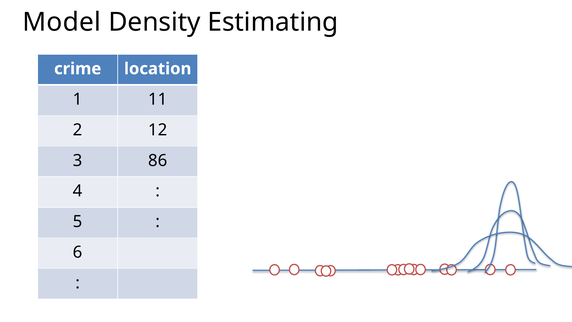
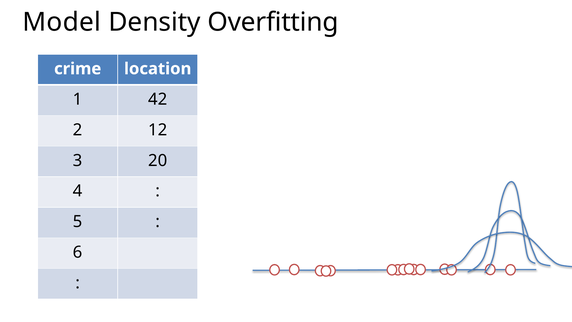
Estimating: Estimating -> Overfitting
11: 11 -> 42
86: 86 -> 20
